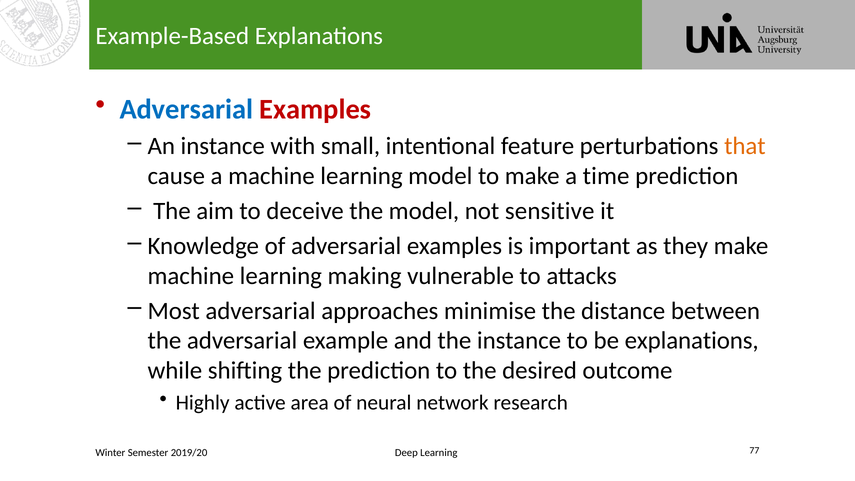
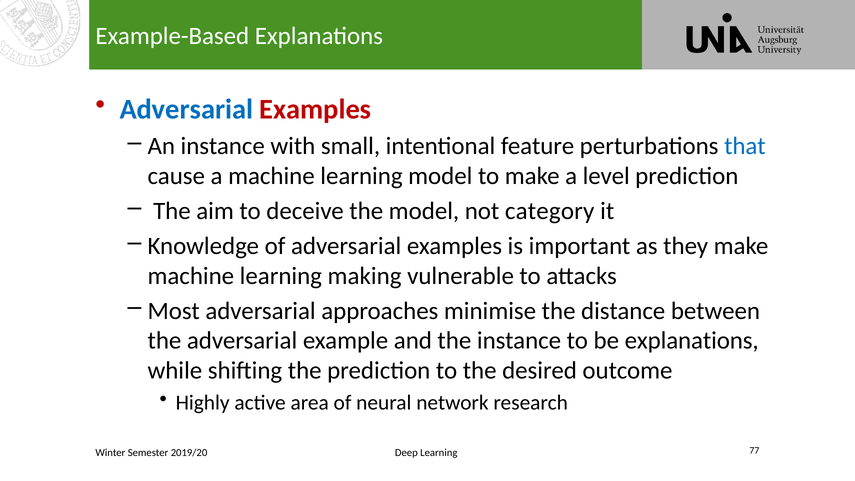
that colour: orange -> blue
time: time -> level
sensitive: sensitive -> category
